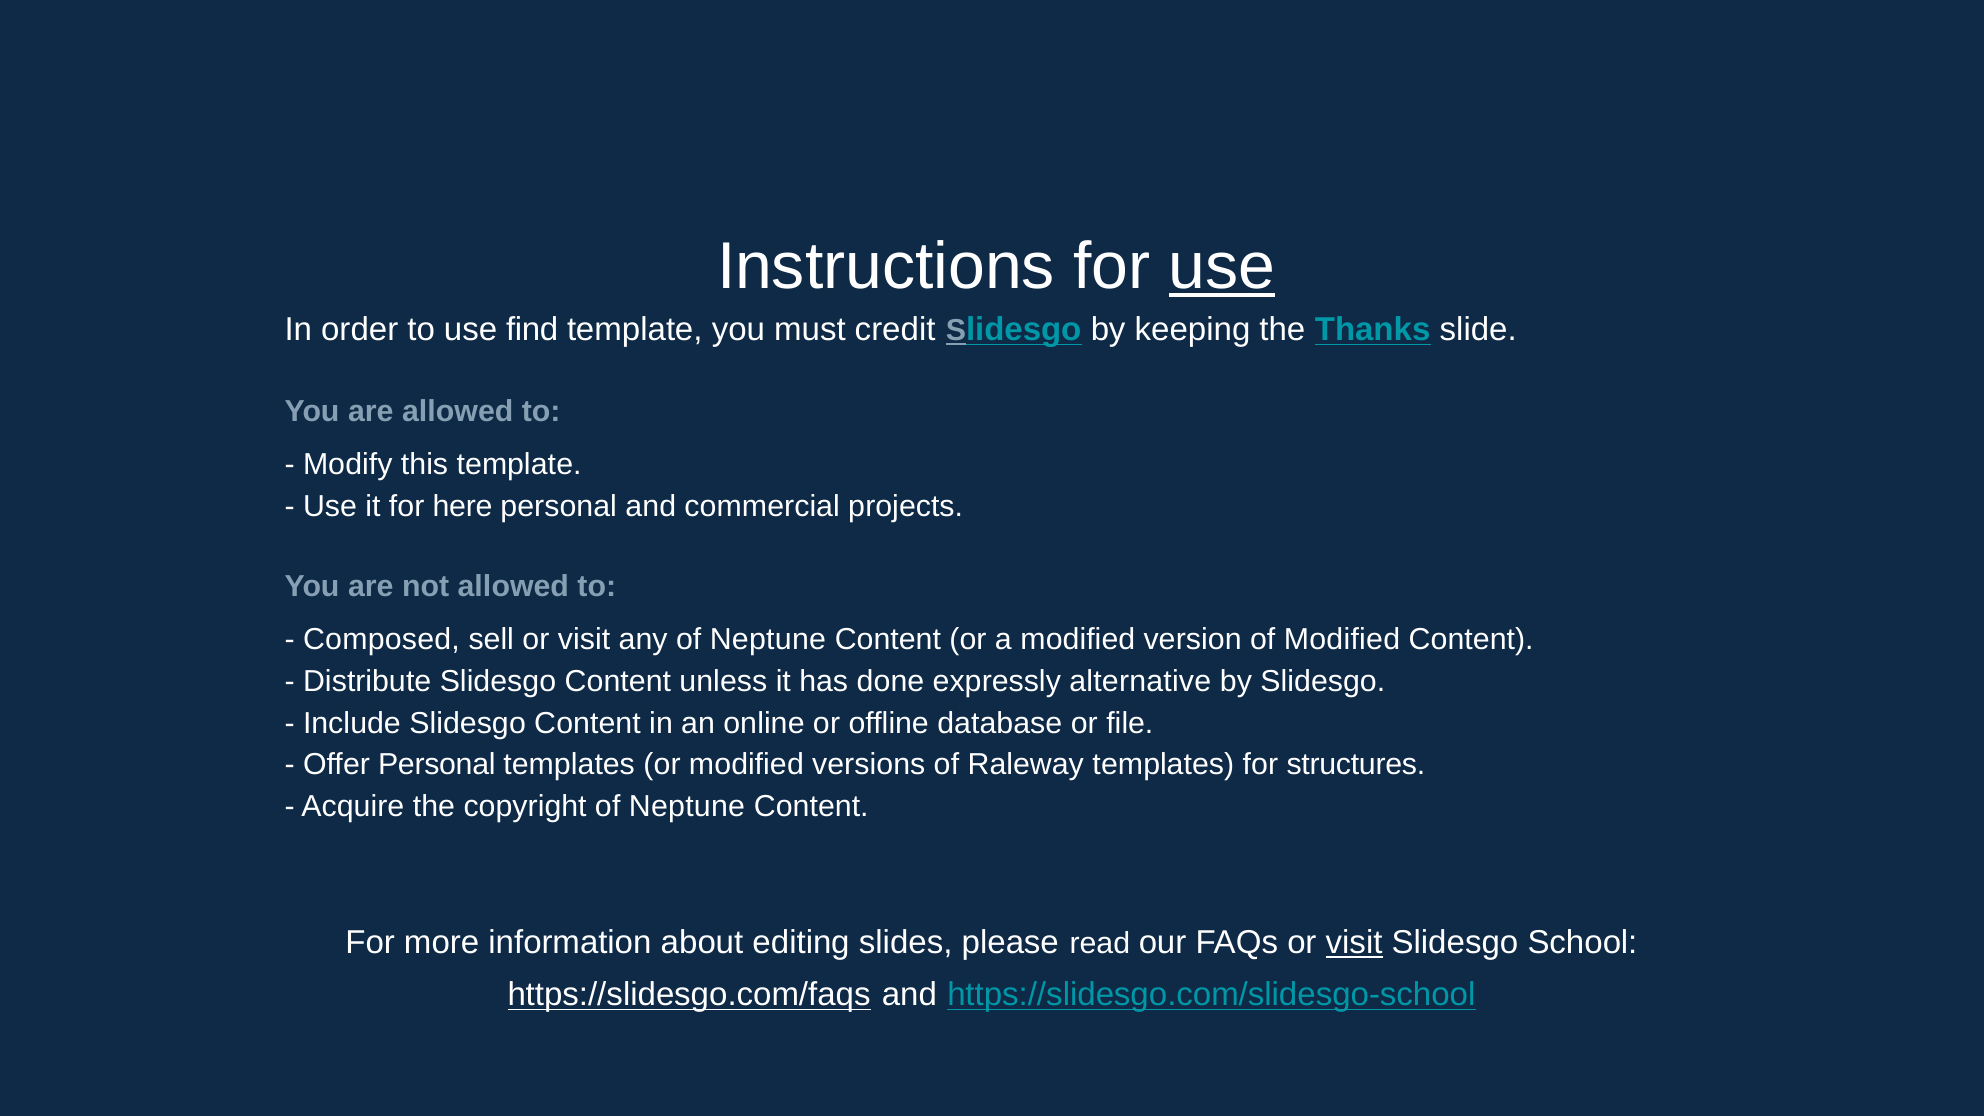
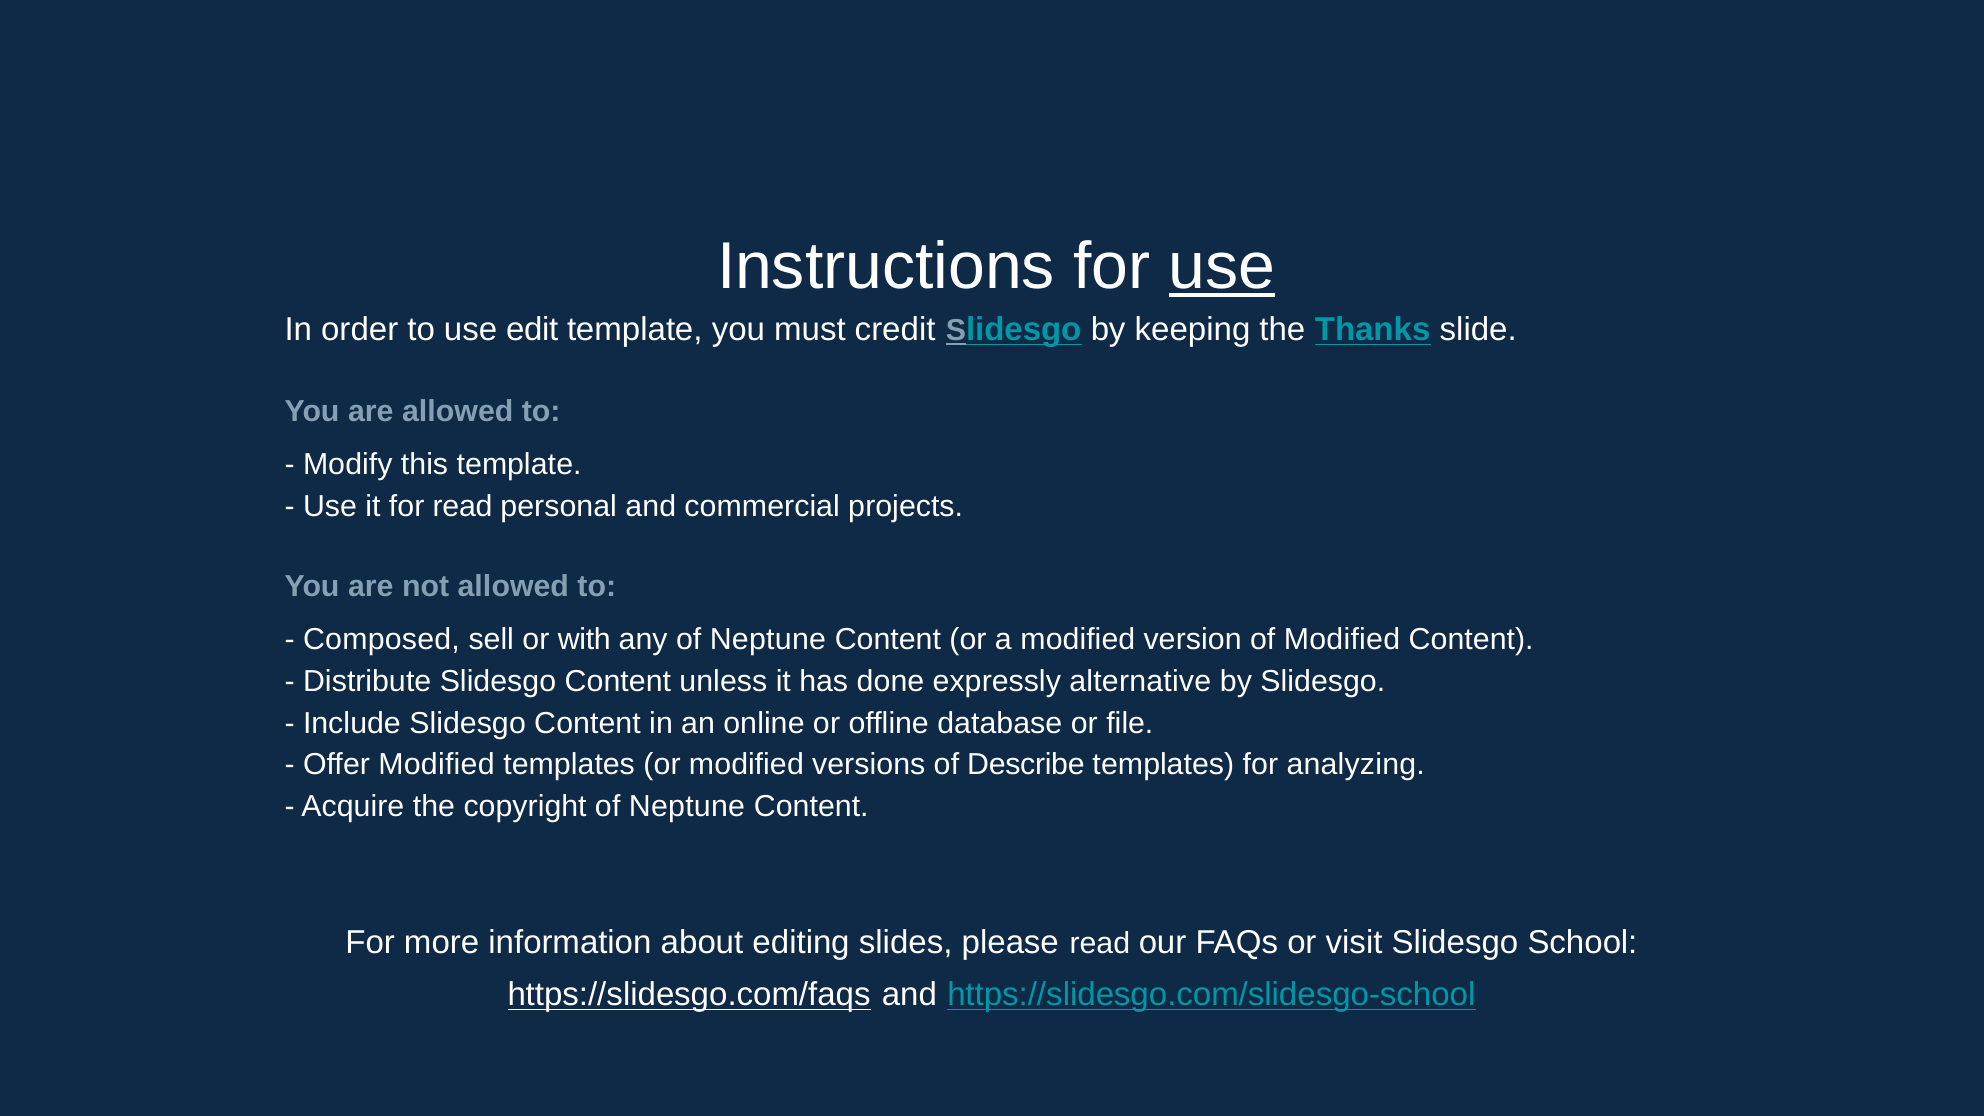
find: find -> edit
for here: here -> read
sell or visit: visit -> with
Offer Personal: Personal -> Modified
Raleway: Raleway -> Describe
structures: structures -> analyzing
visit at (1354, 943) underline: present -> none
